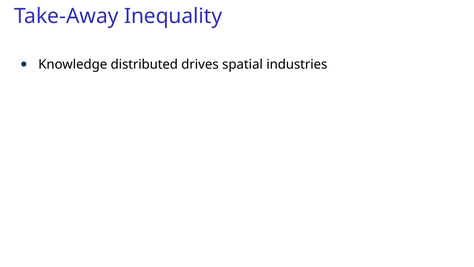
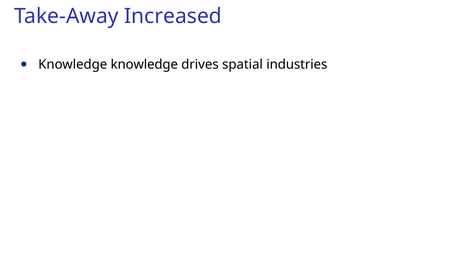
Inequality: Inequality -> Increased
Knowledge distributed: distributed -> knowledge
